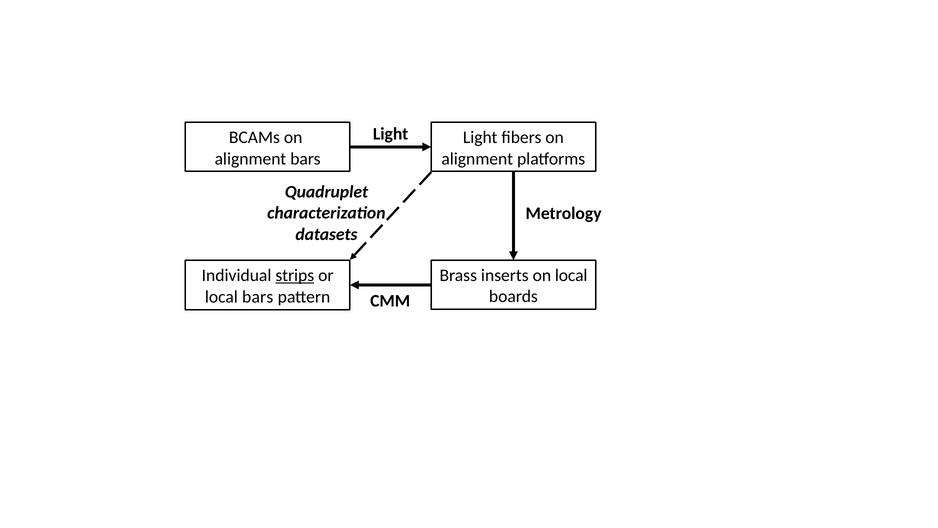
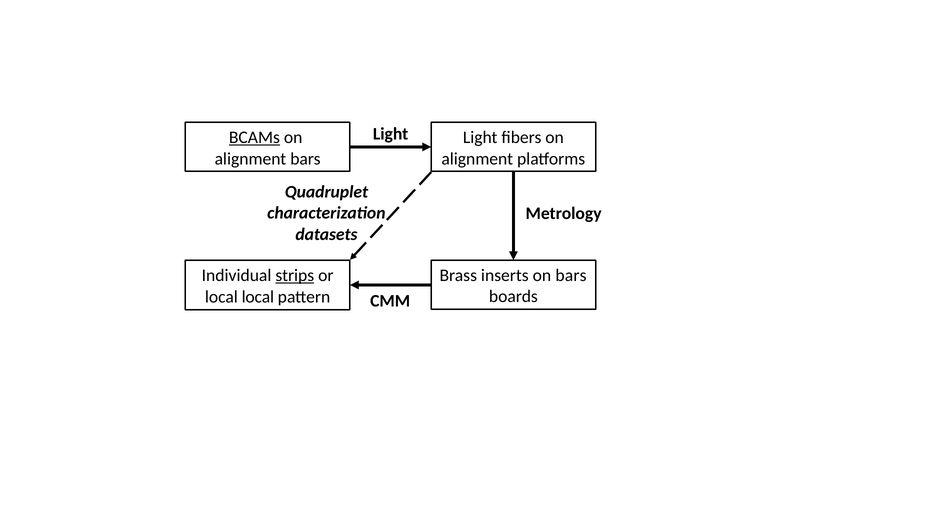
BCAMs underline: none -> present
on local: local -> bars
local bars: bars -> local
